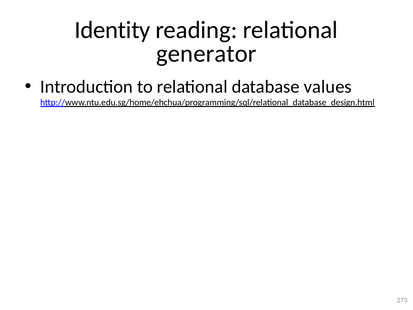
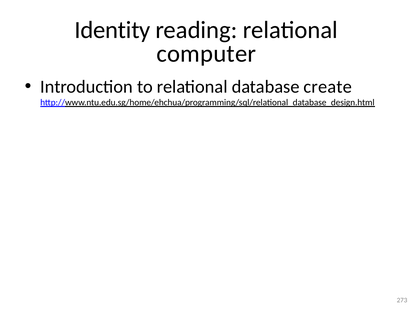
generator: generator -> computer
values: values -> create
